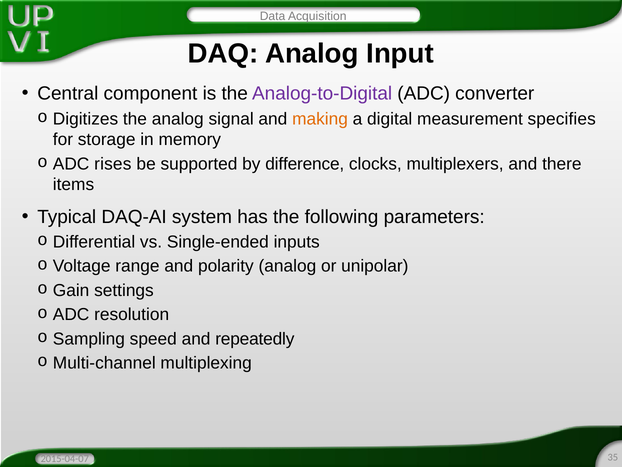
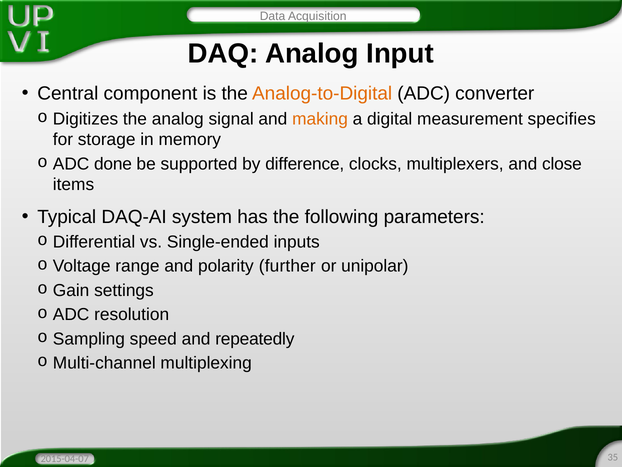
Analog-to-Digital colour: purple -> orange
rises: rises -> done
there: there -> close
polarity analog: analog -> further
